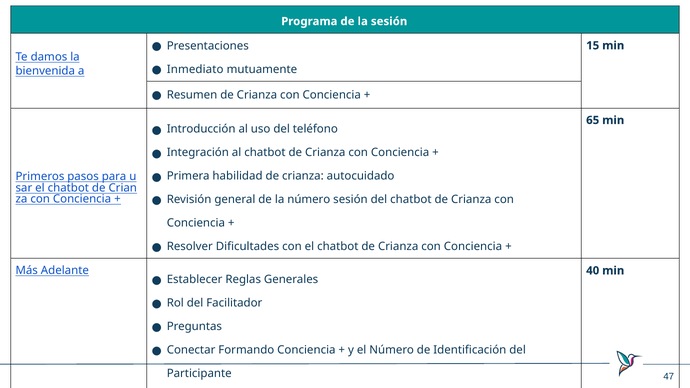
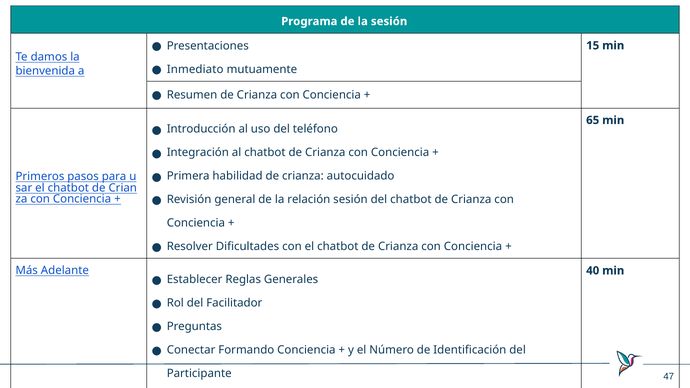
la número: número -> relación
